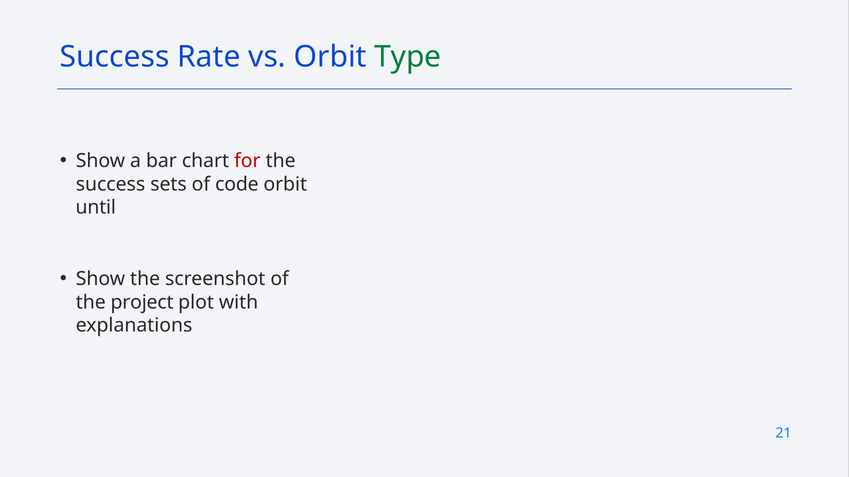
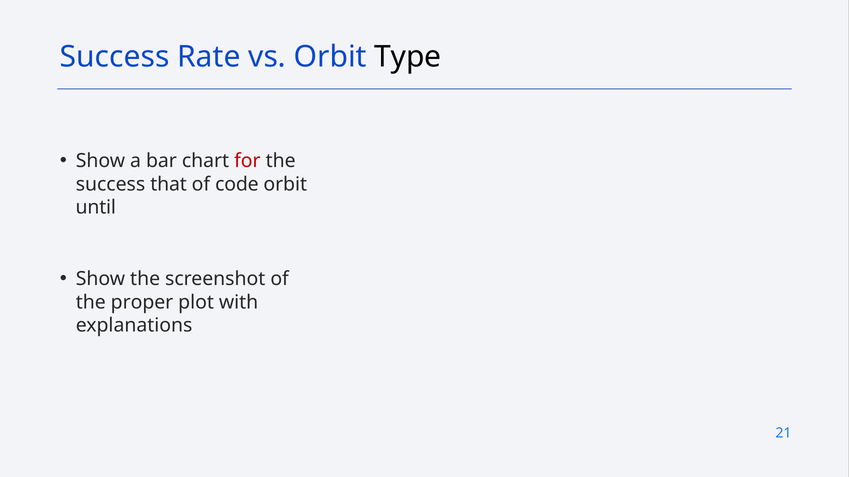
Type colour: green -> black
sets: sets -> that
project: project -> proper
